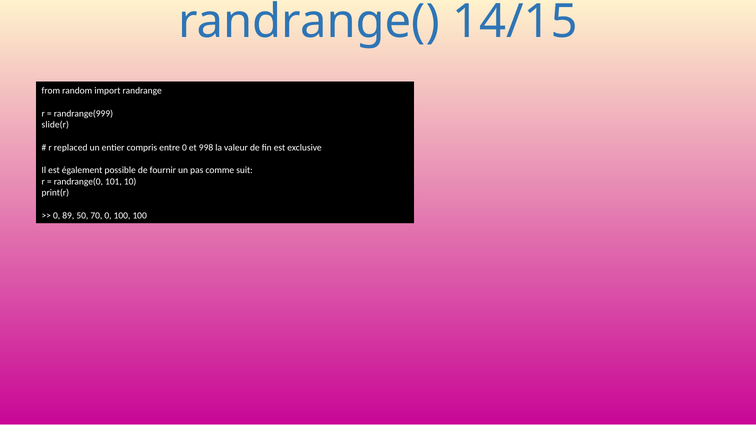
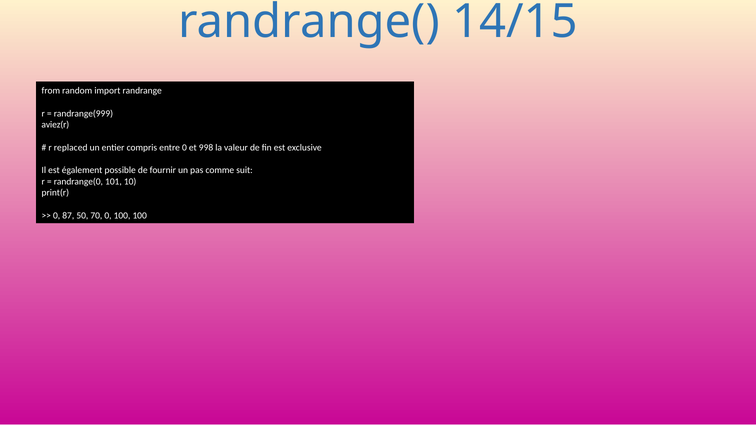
slide(r: slide(r -> aviez(r
89: 89 -> 87
